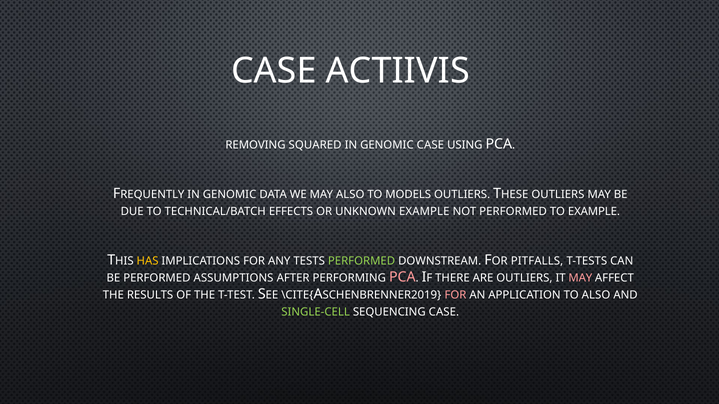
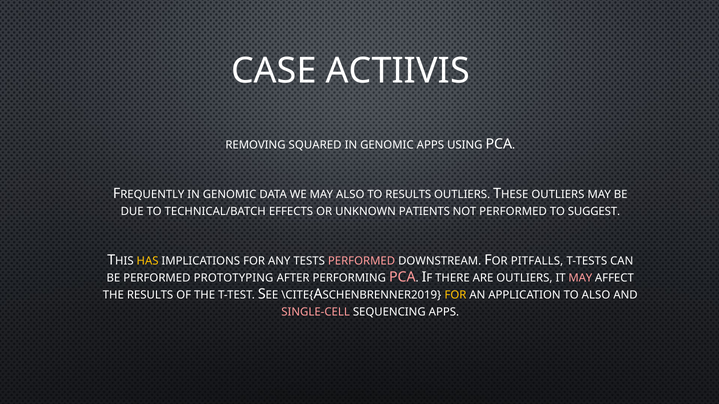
GENOMIC CASE: CASE -> APPS
TO MODELS: MODELS -> RESULTS
UNKNOWN EXAMPLE: EXAMPLE -> PATIENTS
TO EXAMPLE: EXAMPLE -> SUGGEST
PERFORMED at (362, 261) colour: light green -> pink
ASSUMPTIONS: ASSUMPTIONS -> PROTOTYPING
FOR at (456, 295) colour: pink -> yellow
SINGLE-CELL colour: light green -> pink
SEQUENCING CASE: CASE -> APPS
